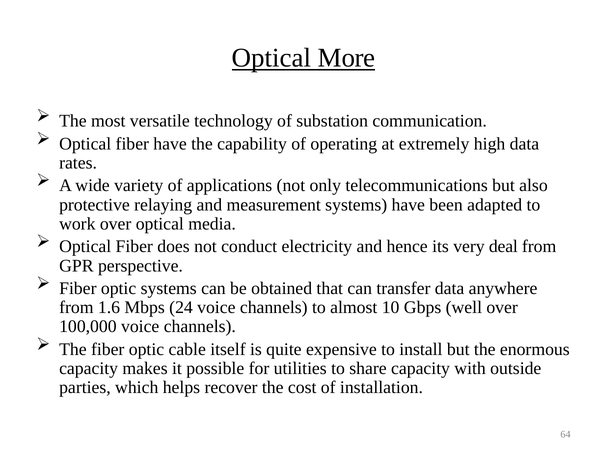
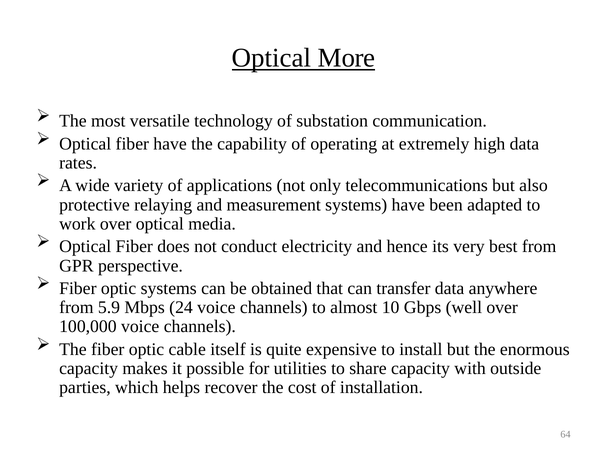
deal: deal -> best
1.6: 1.6 -> 5.9
